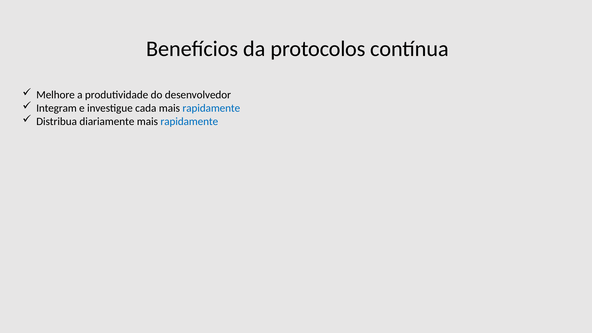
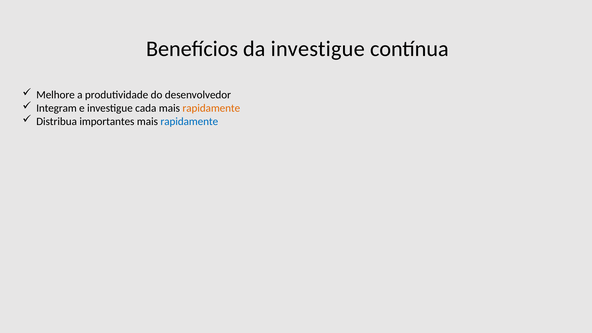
da protocolos: protocolos -> investigue
rapidamente at (211, 108) colour: blue -> orange
diariamente: diariamente -> importantes
